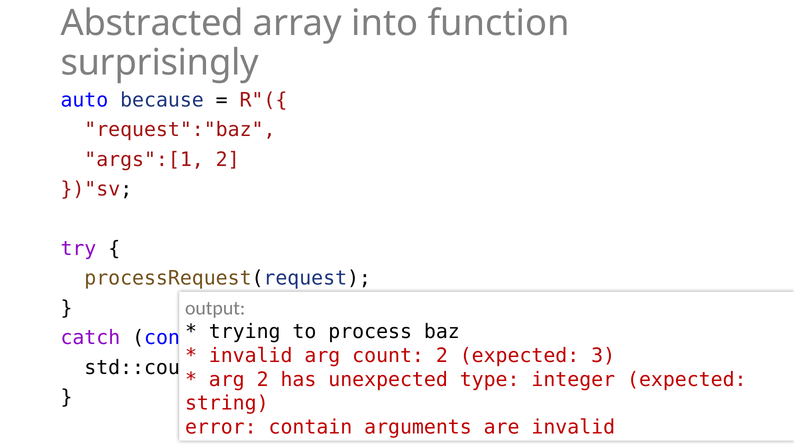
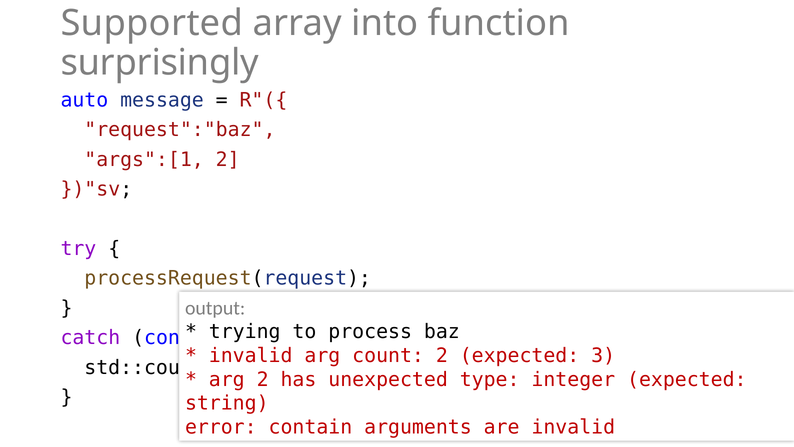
Abstracted: Abstracted -> Supported
because: because -> message
